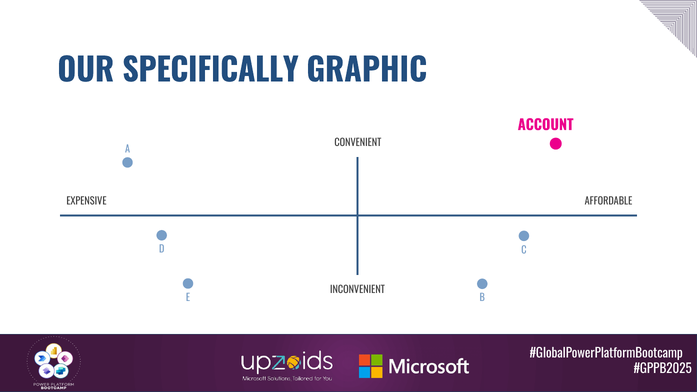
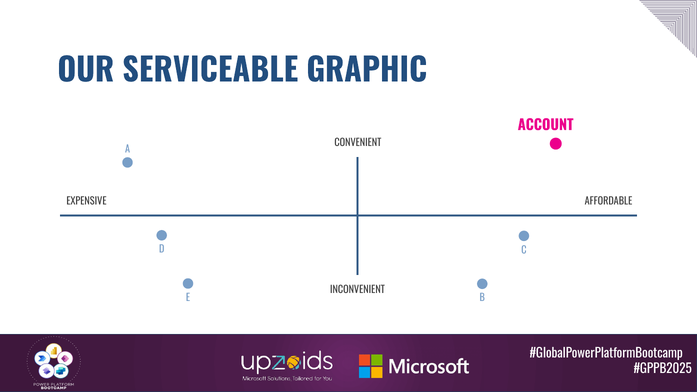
SPECIFICALLY: SPECIFICALLY -> SERVICEABLE
